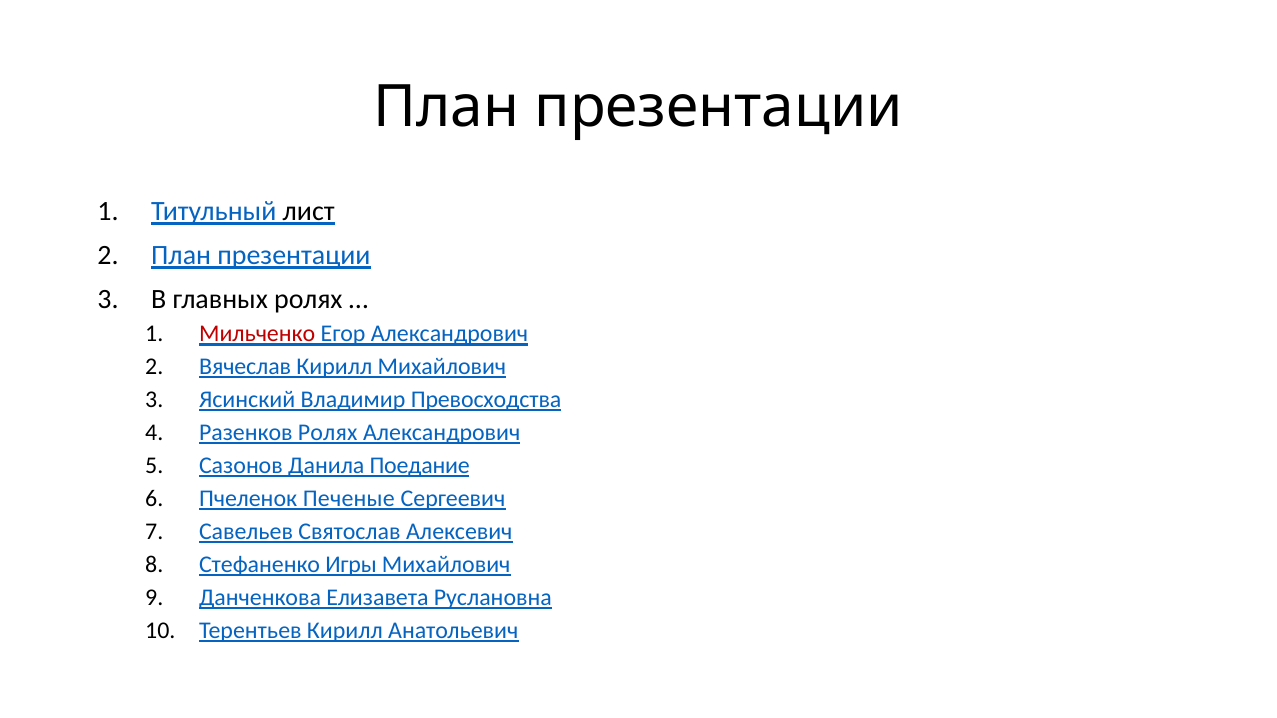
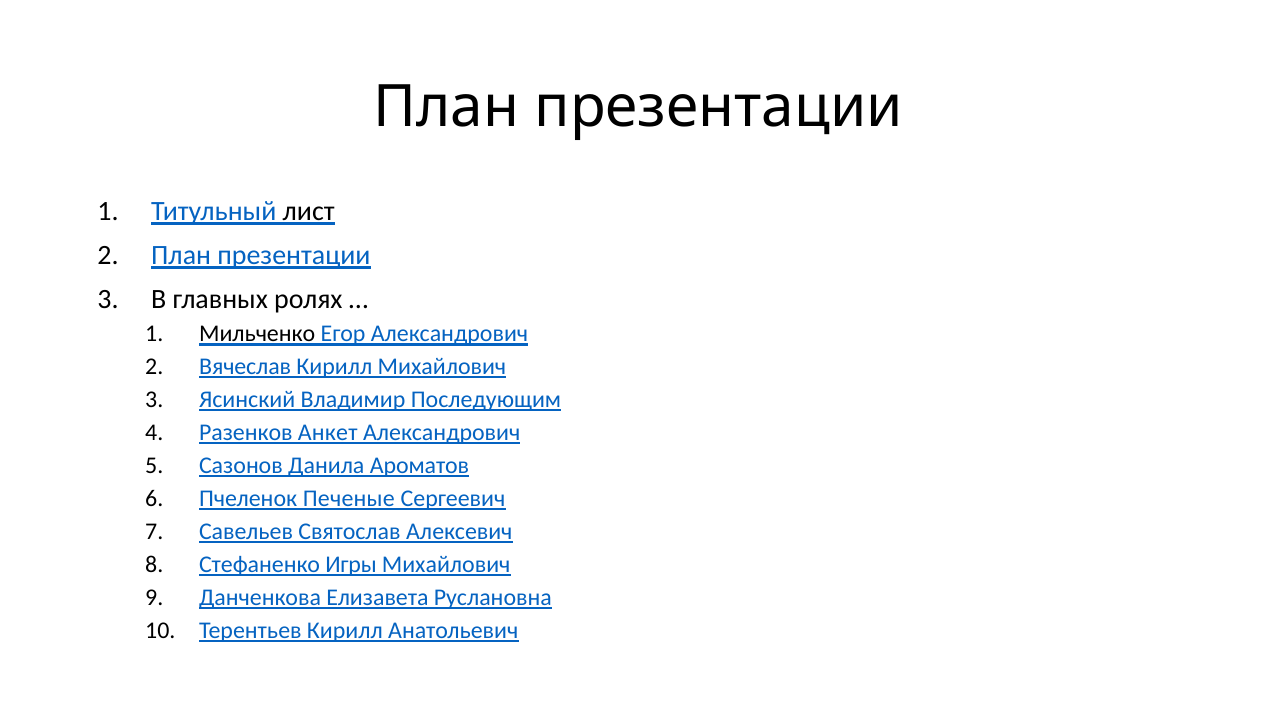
Мильченко colour: red -> black
Превосходства: Превосходства -> Последующим
Разенков Ролях: Ролях -> Анкет
Поедание: Поедание -> Ароматов
